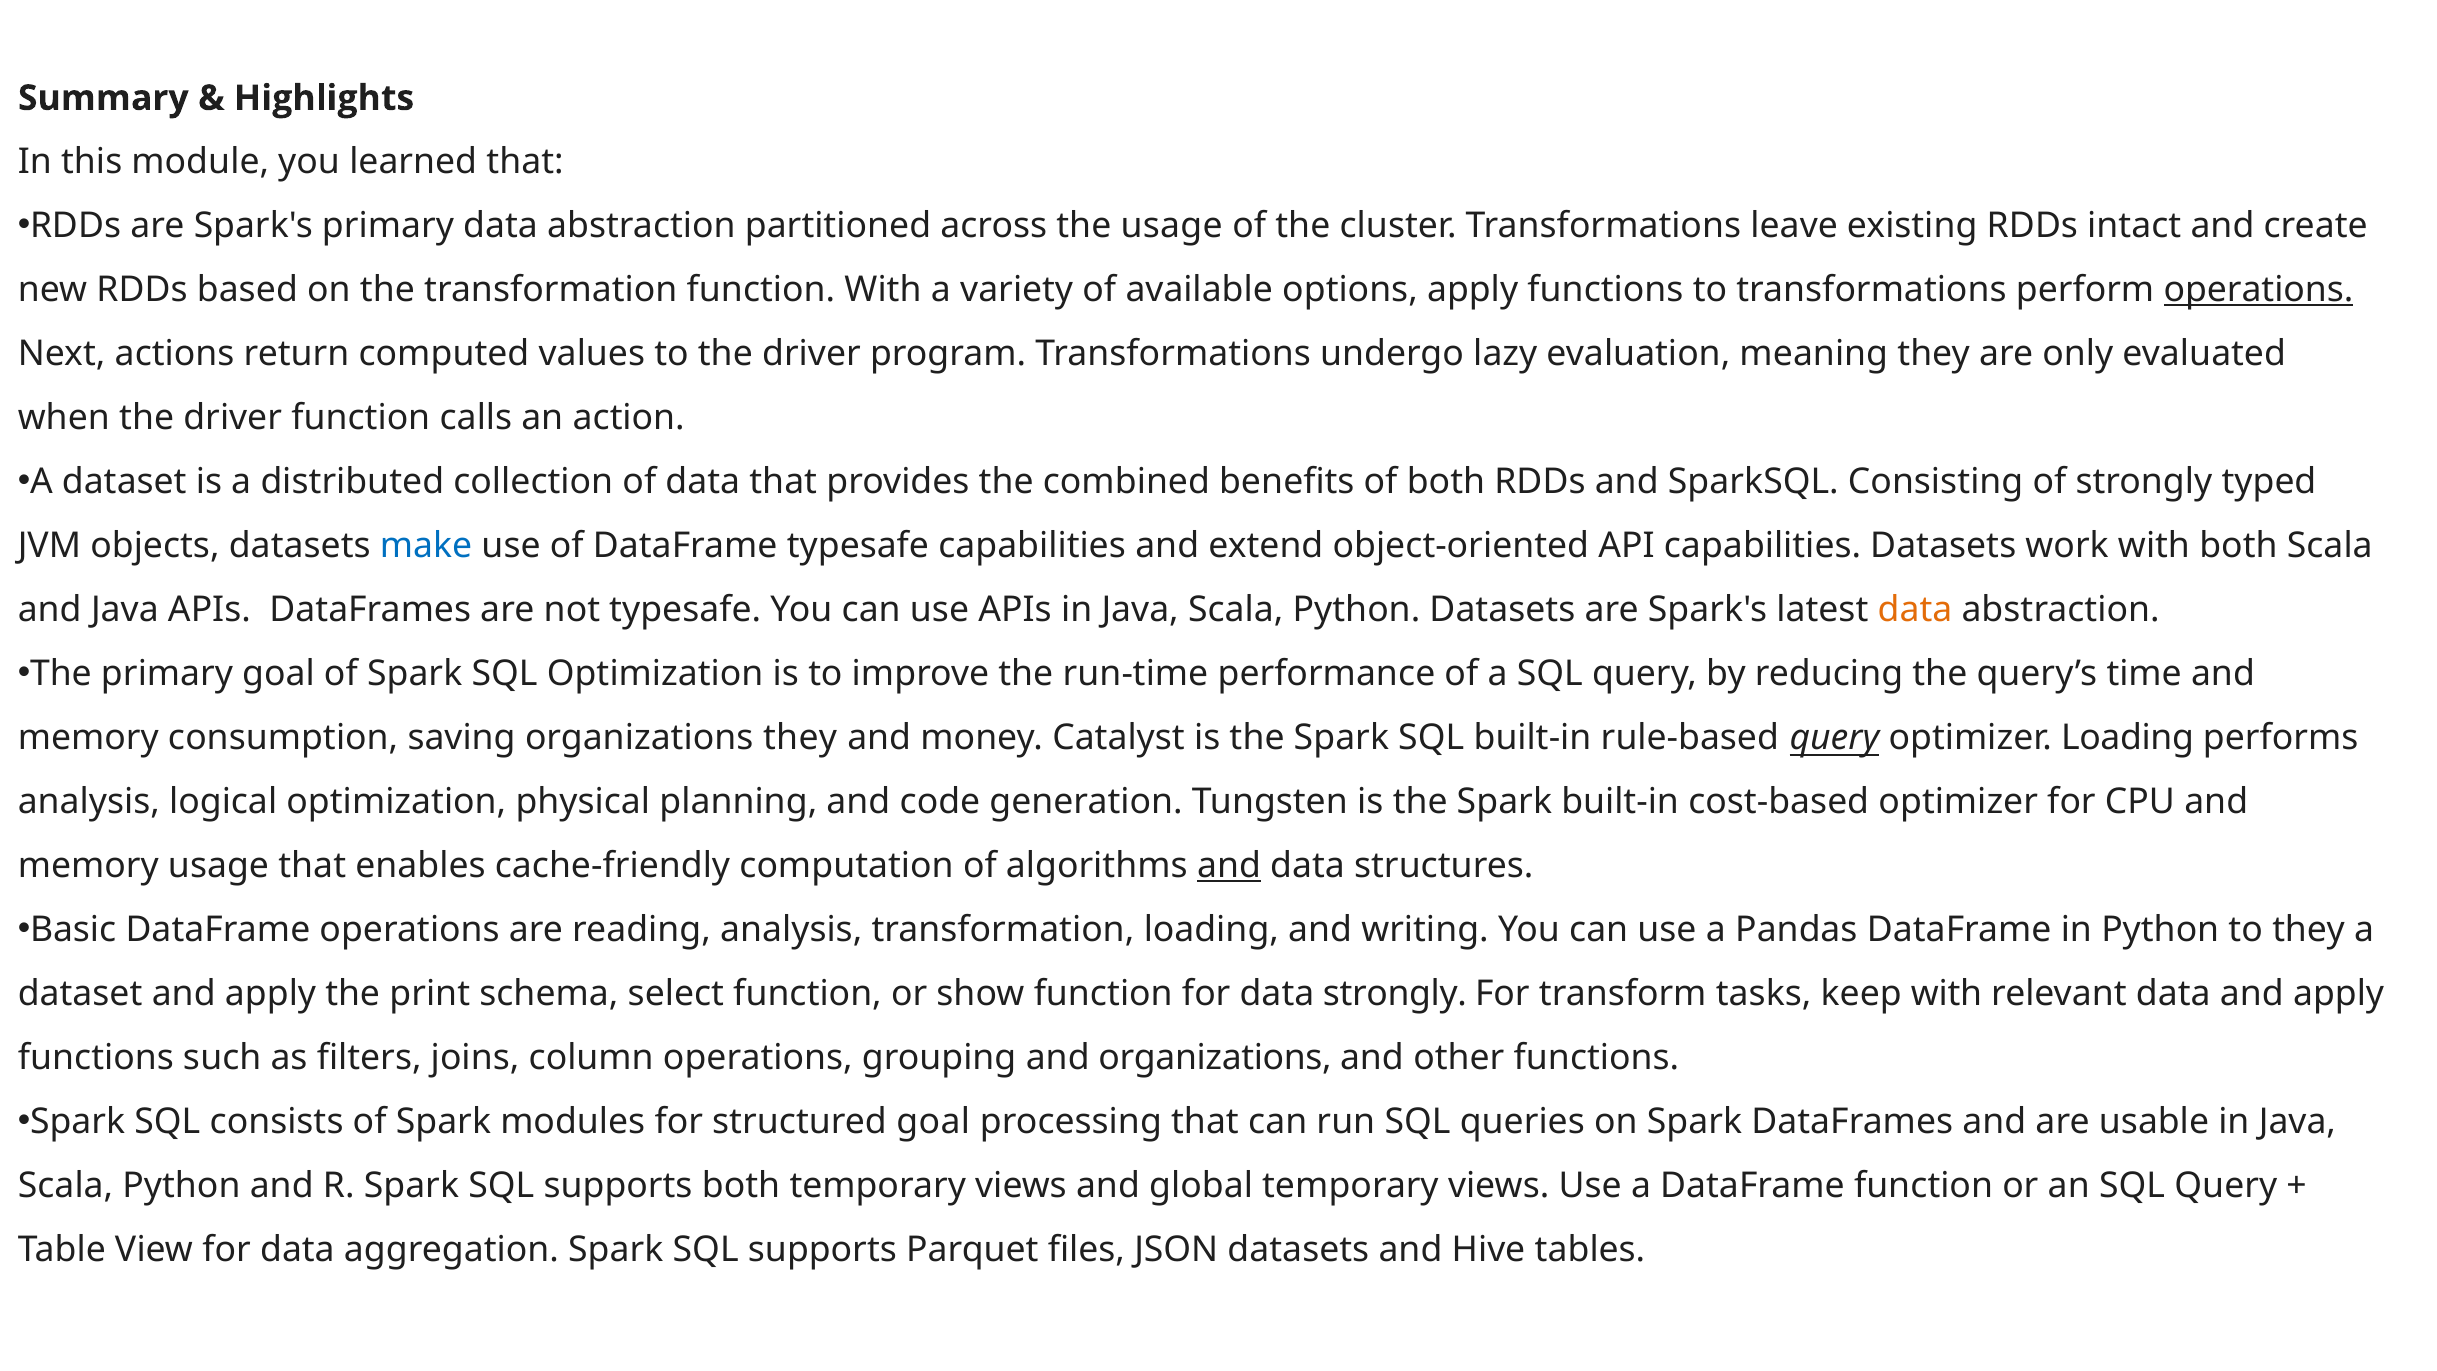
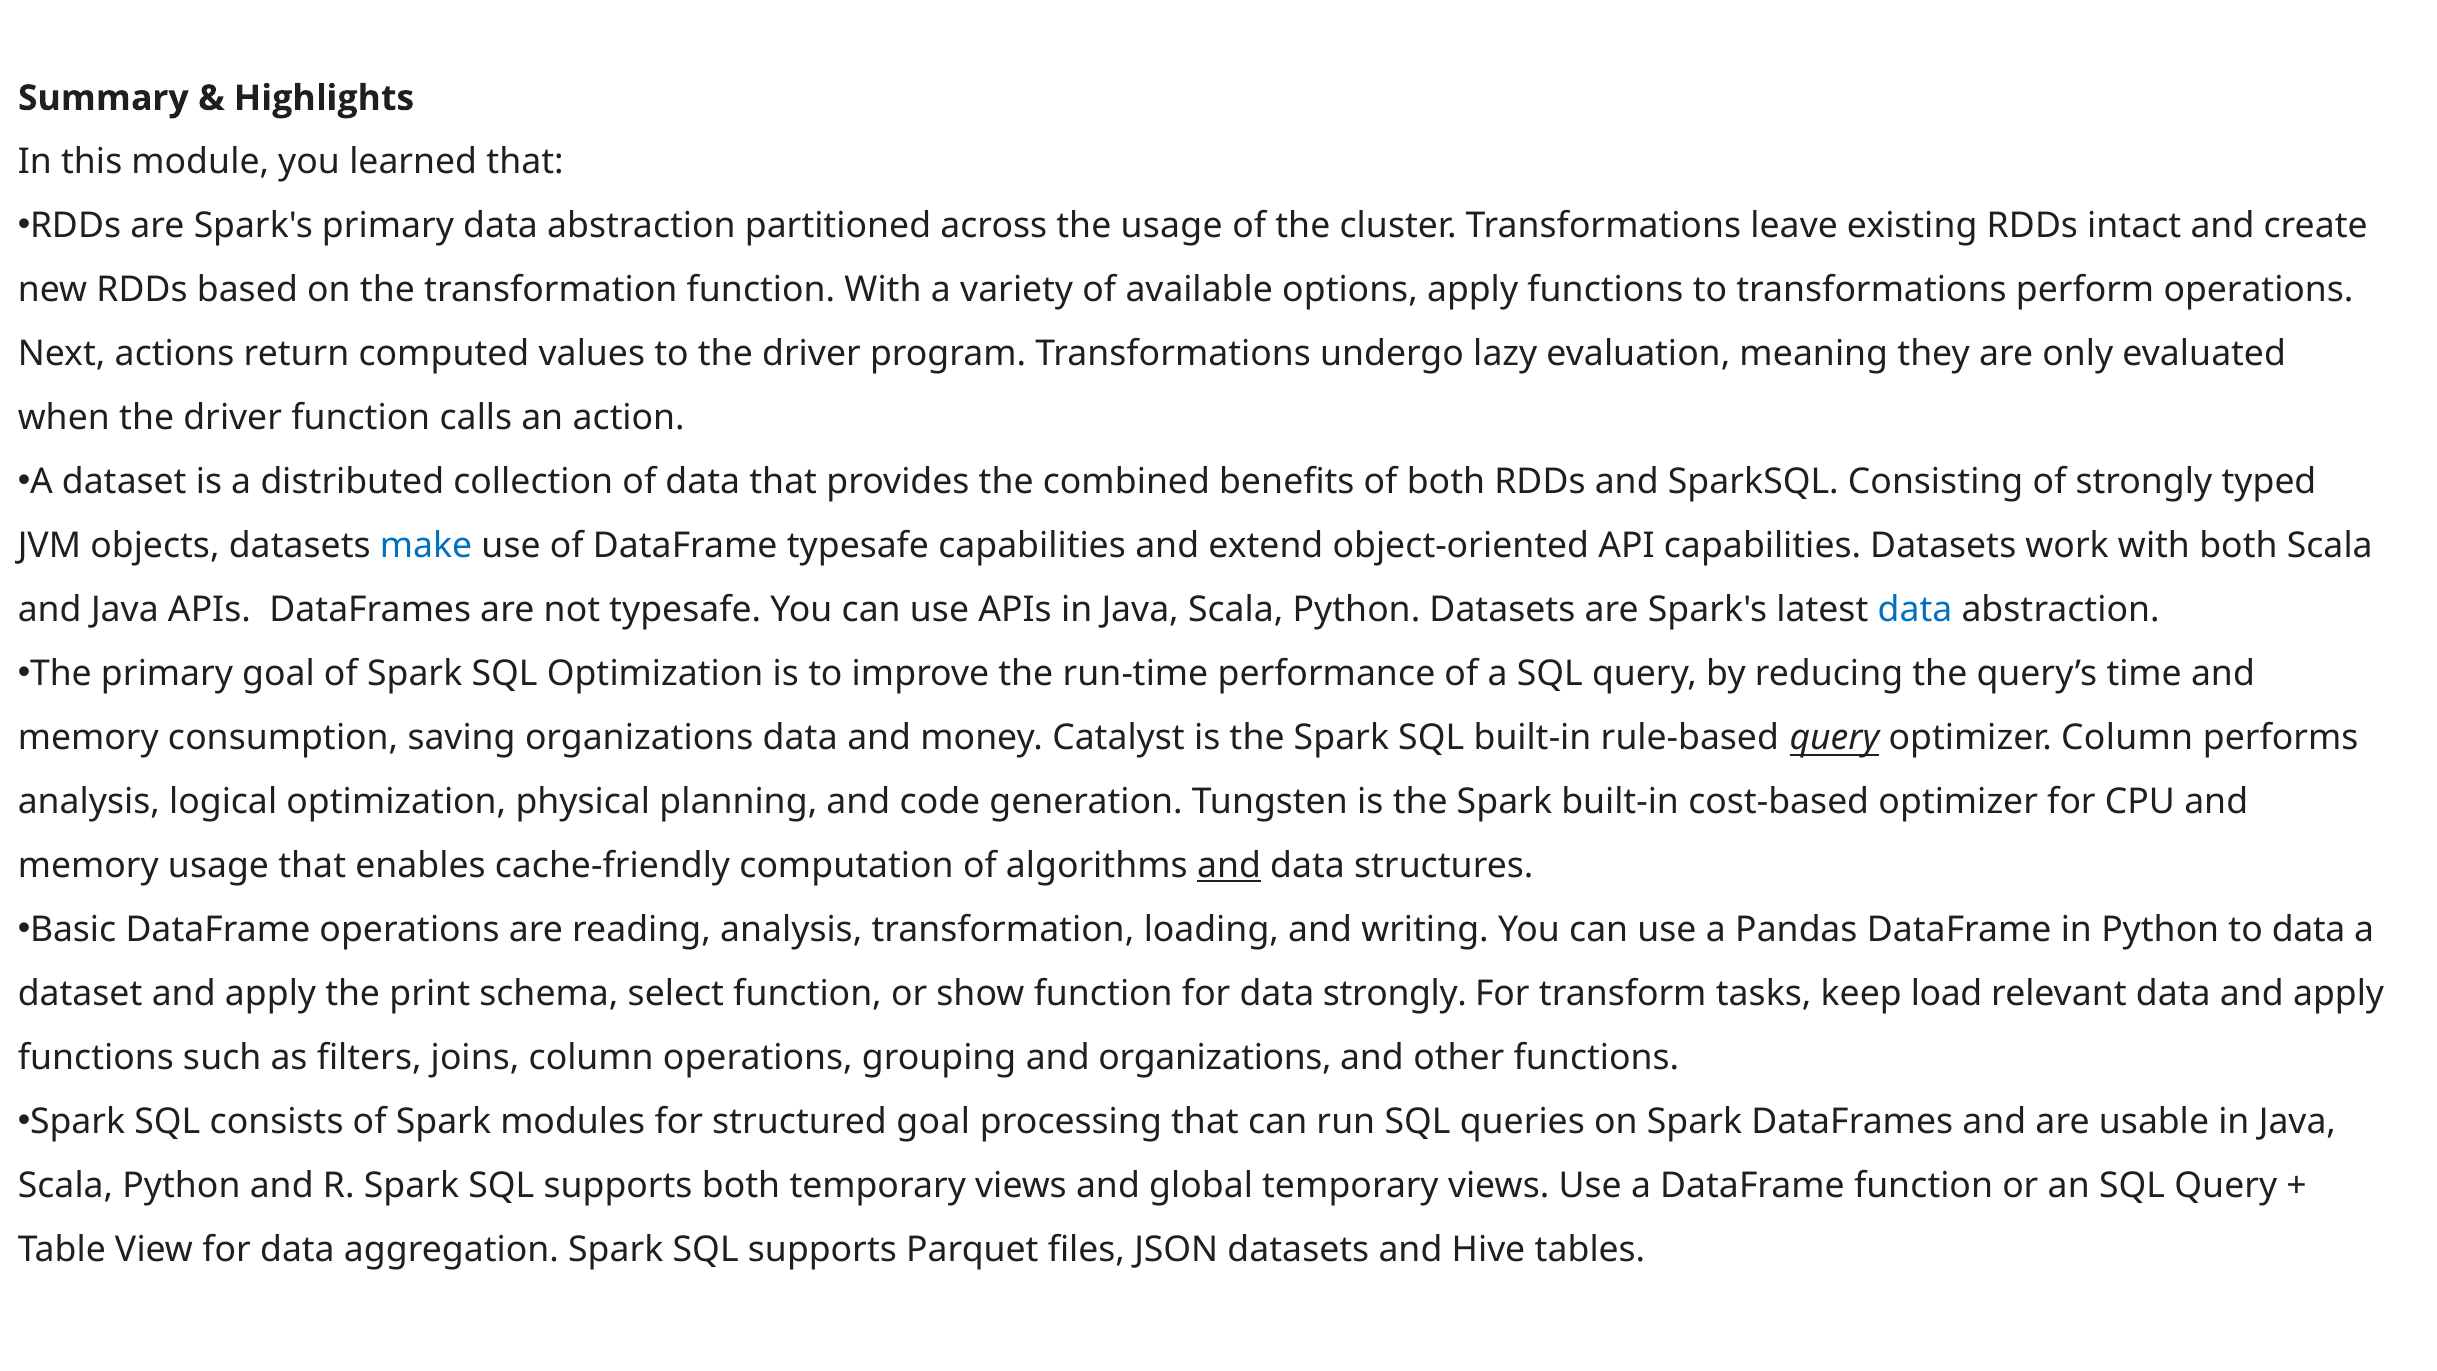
operations at (2258, 290) underline: present -> none
data at (1915, 610) colour: orange -> blue
organizations they: they -> data
optimizer Loading: Loading -> Column
to they: they -> data
keep with: with -> load
